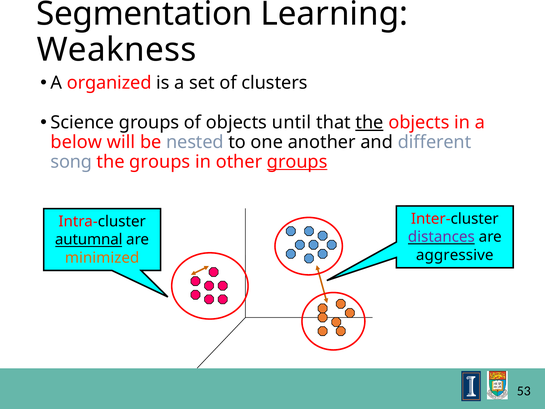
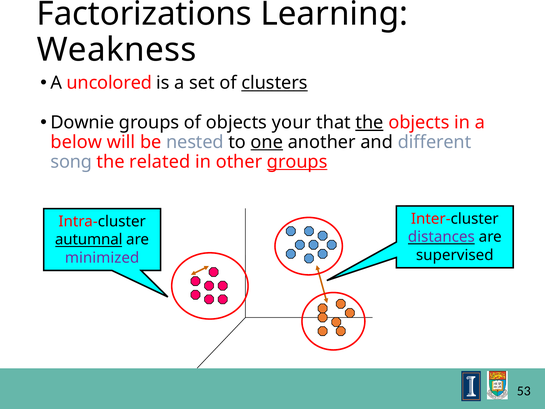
Segmentation: Segmentation -> Factorizations
organized: organized -> uncolored
clusters underline: none -> present
Science: Science -> Downie
until: until -> your
one underline: none -> present
the groups: groups -> related
aggressive: aggressive -> supervised
minimized colour: orange -> purple
